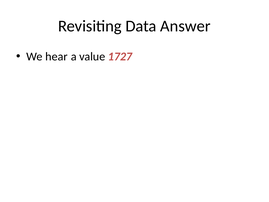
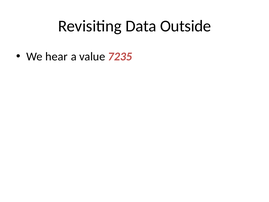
Answer: Answer -> Outside
1727: 1727 -> 7235
